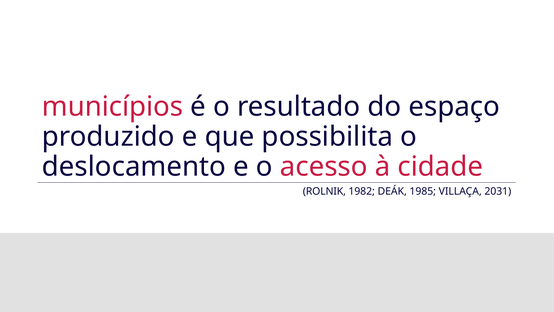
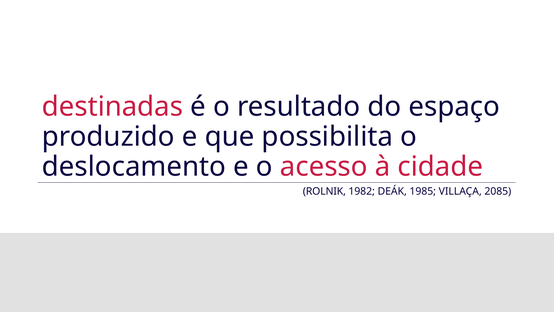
municípios: municípios -> destinadas
2031: 2031 -> 2085
